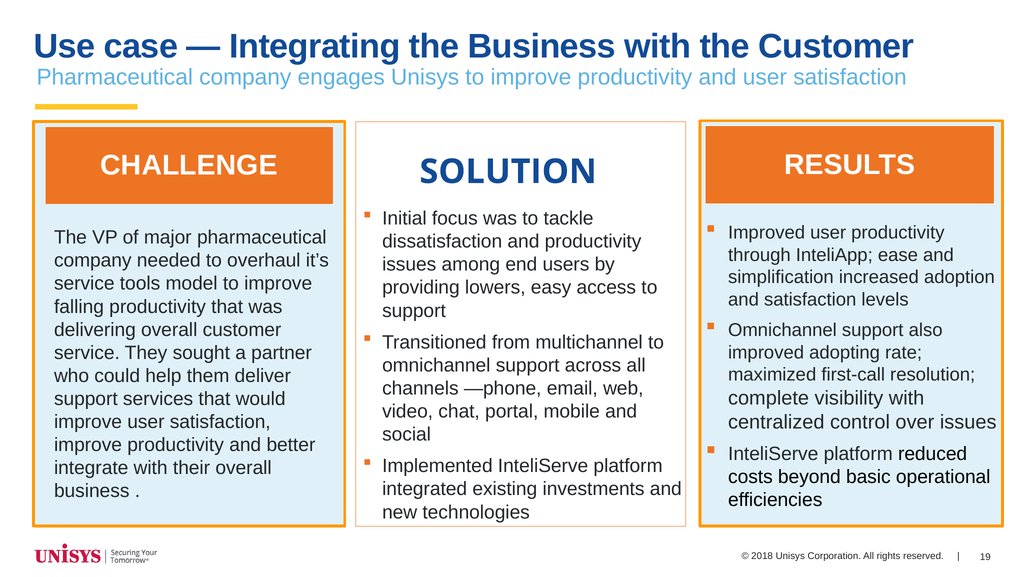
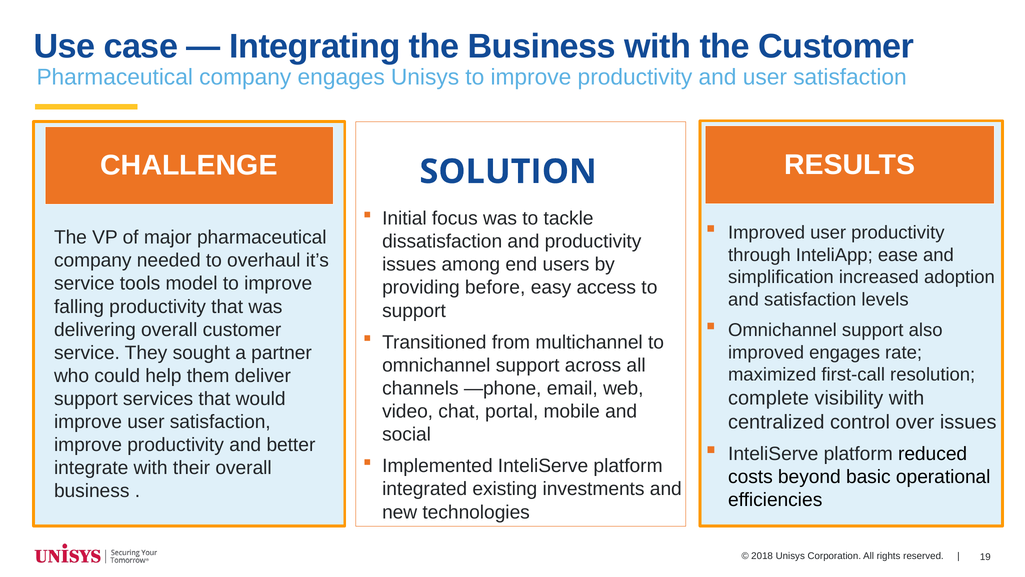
lowers: lowers -> before
improved adopting: adopting -> engages
